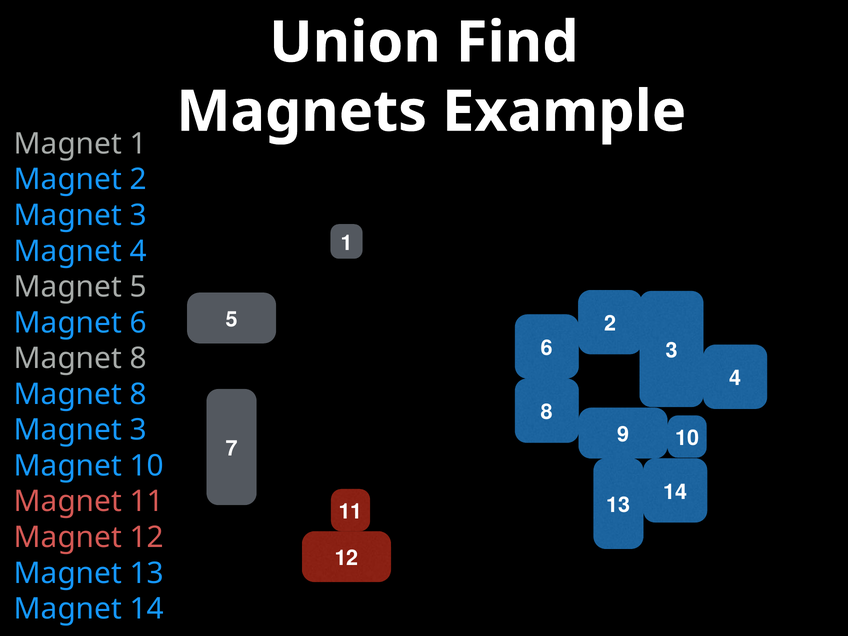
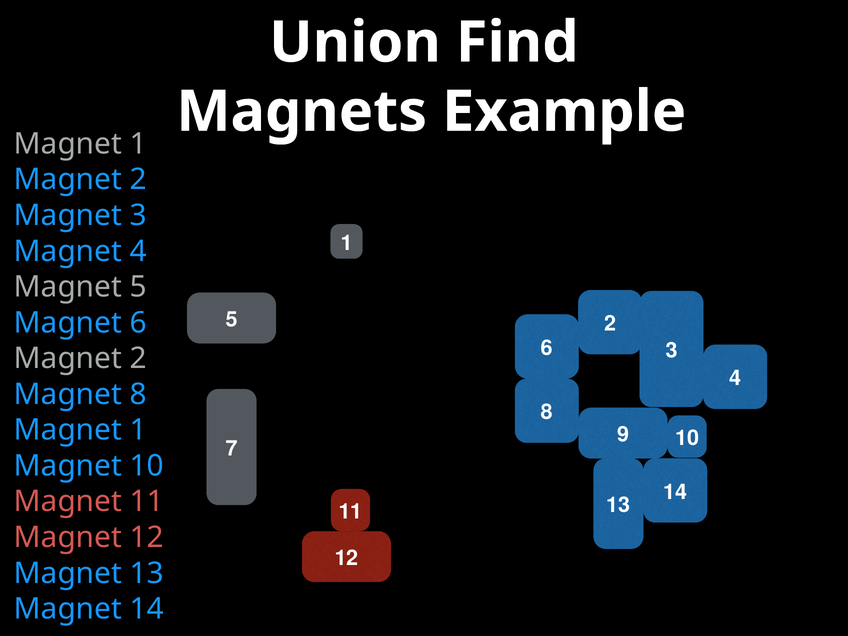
8 at (138, 359): 8 -> 2
3 at (138, 430): 3 -> 1
